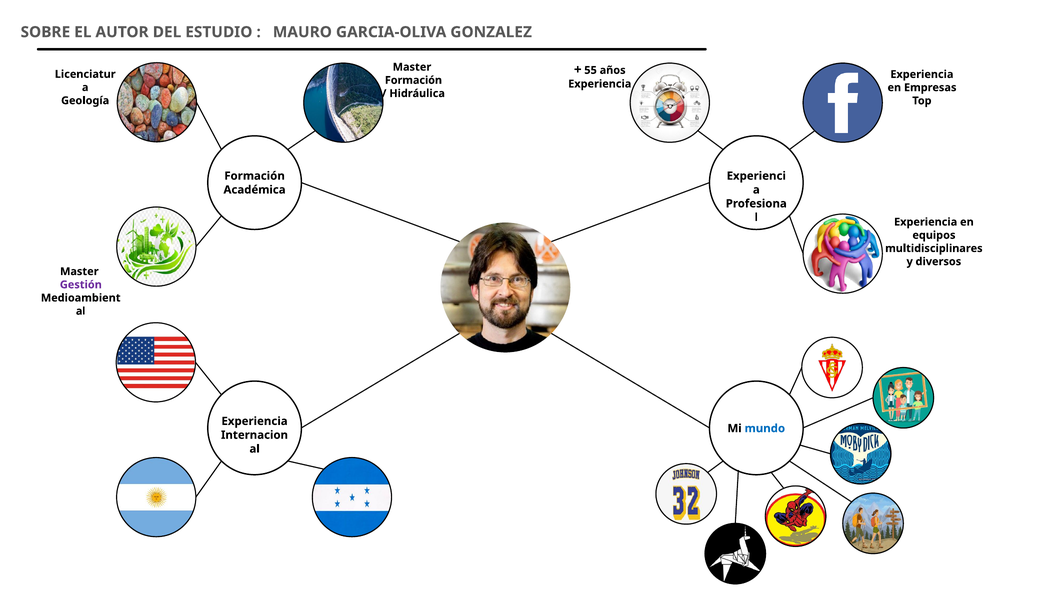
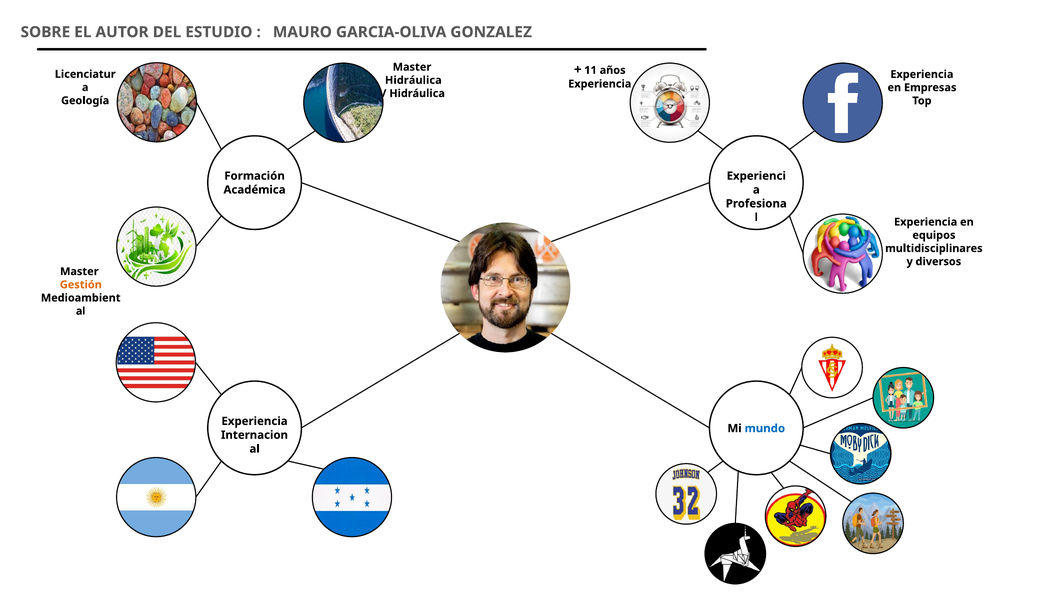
55: 55 -> 11
Formación at (413, 80): Formación -> Hidráulica
Gestión colour: purple -> orange
